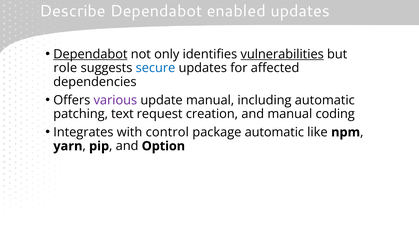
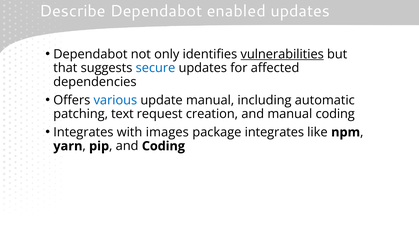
Dependabot at (90, 54) underline: present -> none
role: role -> that
various colour: purple -> blue
control: control -> images
package automatic: automatic -> integrates
and Option: Option -> Coding
